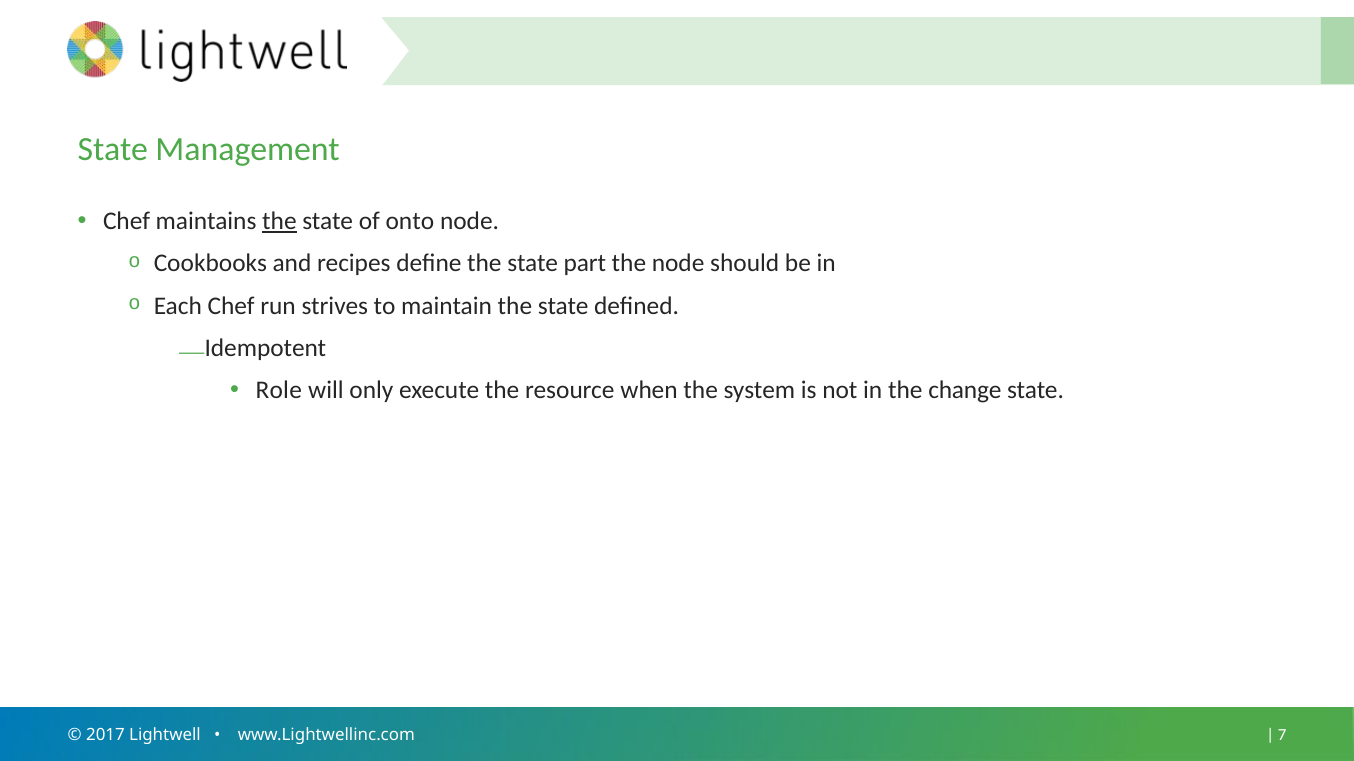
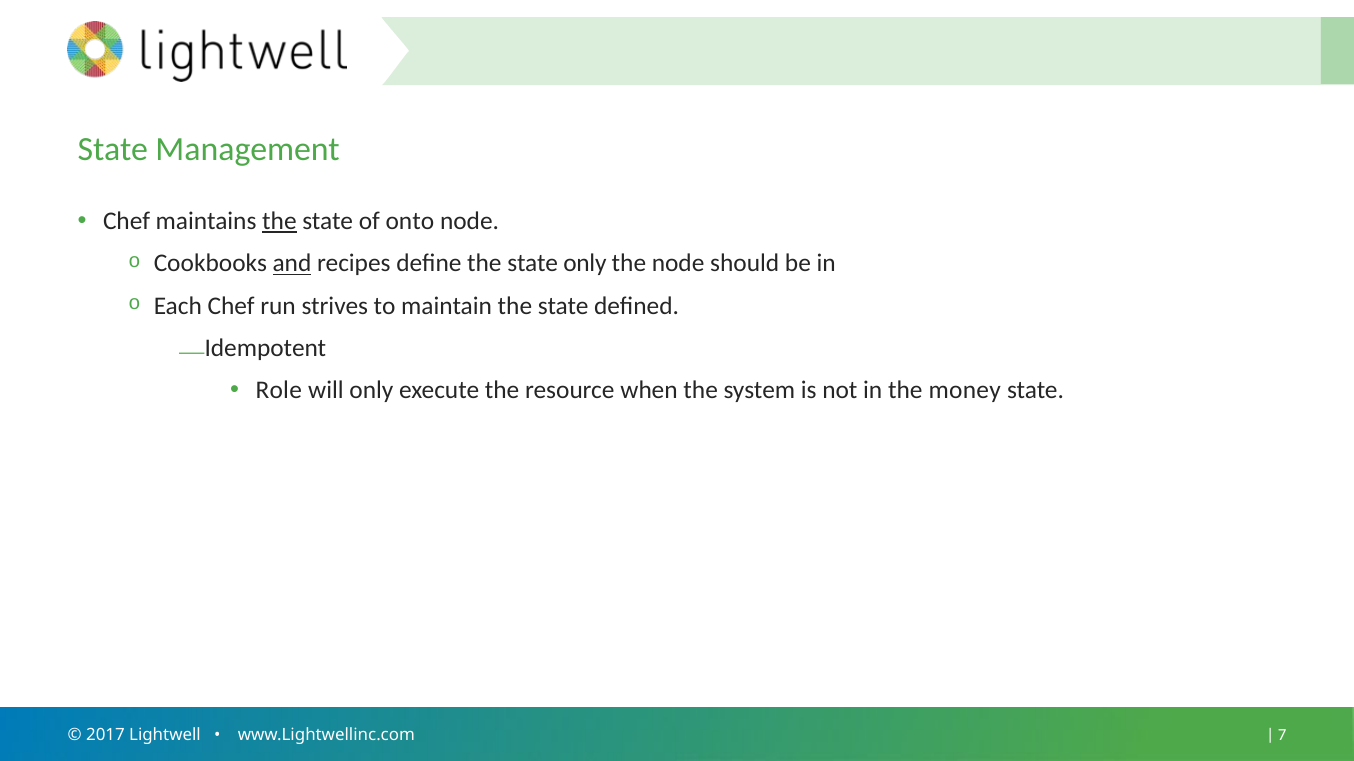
and underline: none -> present
state part: part -> only
change: change -> money
